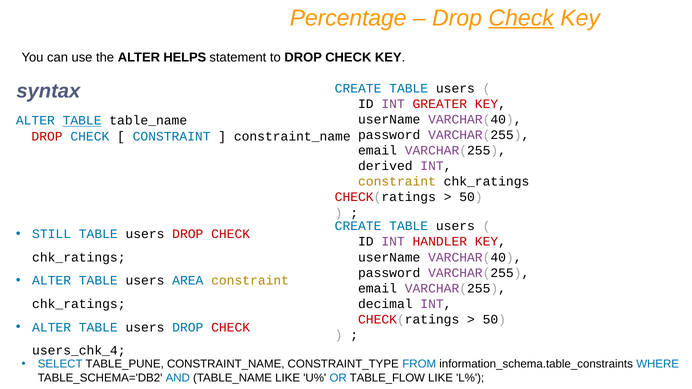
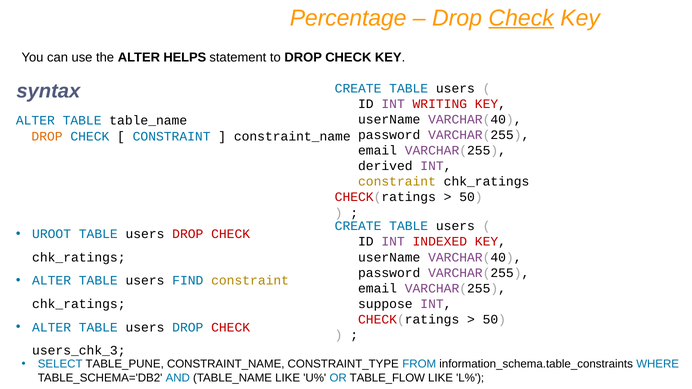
GREATER: GREATER -> WRITING
TABLE at (82, 121) underline: present -> none
DROP at (47, 136) colour: red -> orange
STILL: STILL -> UROOT
HANDLER: HANDLER -> INDEXED
AREA: AREA -> FIND
decimal: decimal -> suppose
users_chk_4: users_chk_4 -> users_chk_3
